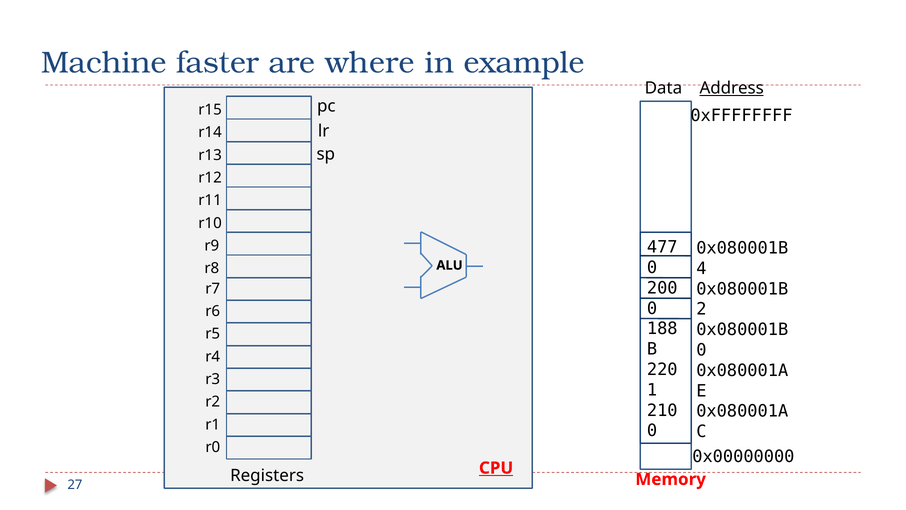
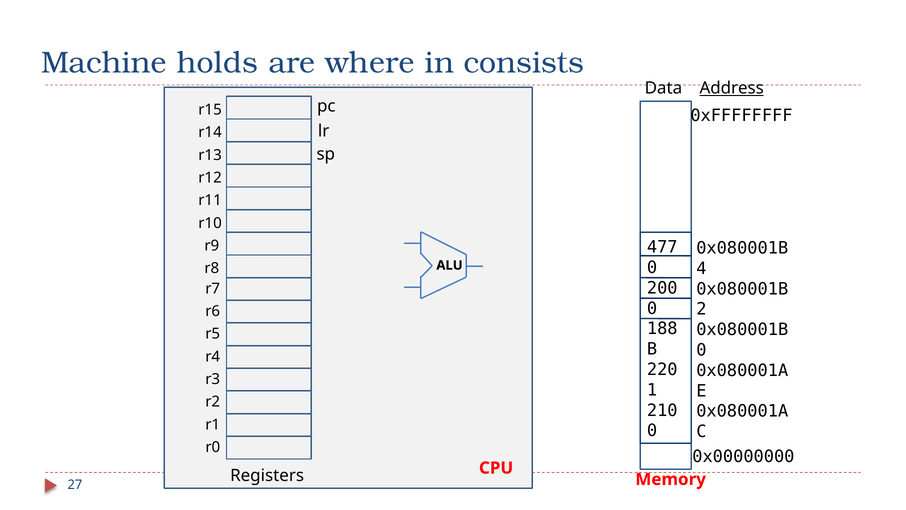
faster: faster -> holds
example: example -> consists
CPU underline: present -> none
